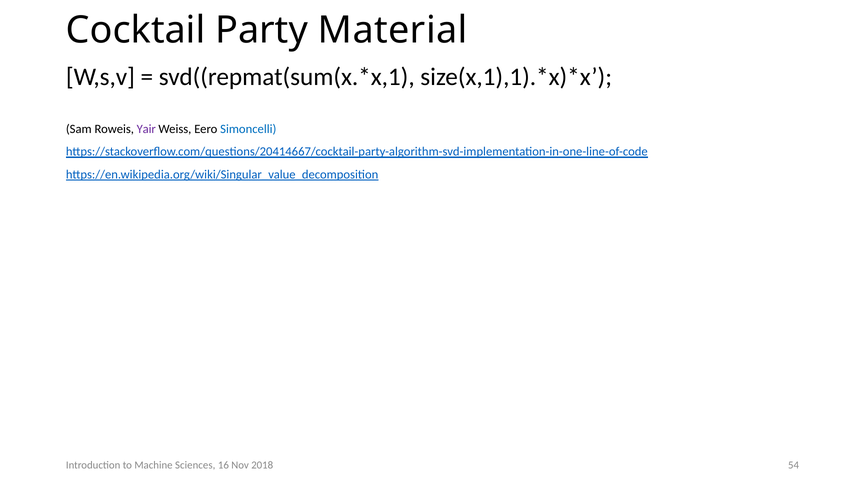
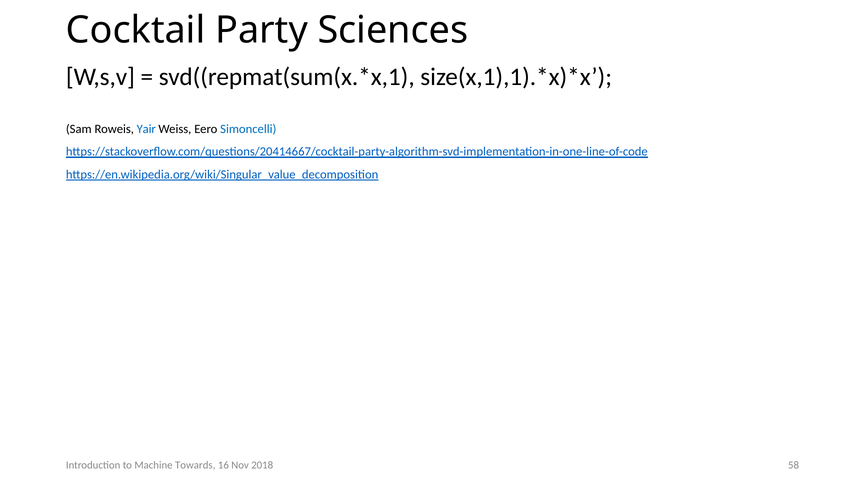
Material: Material -> Sciences
Yair colour: purple -> blue
Sciences: Sciences -> Towards
54: 54 -> 58
